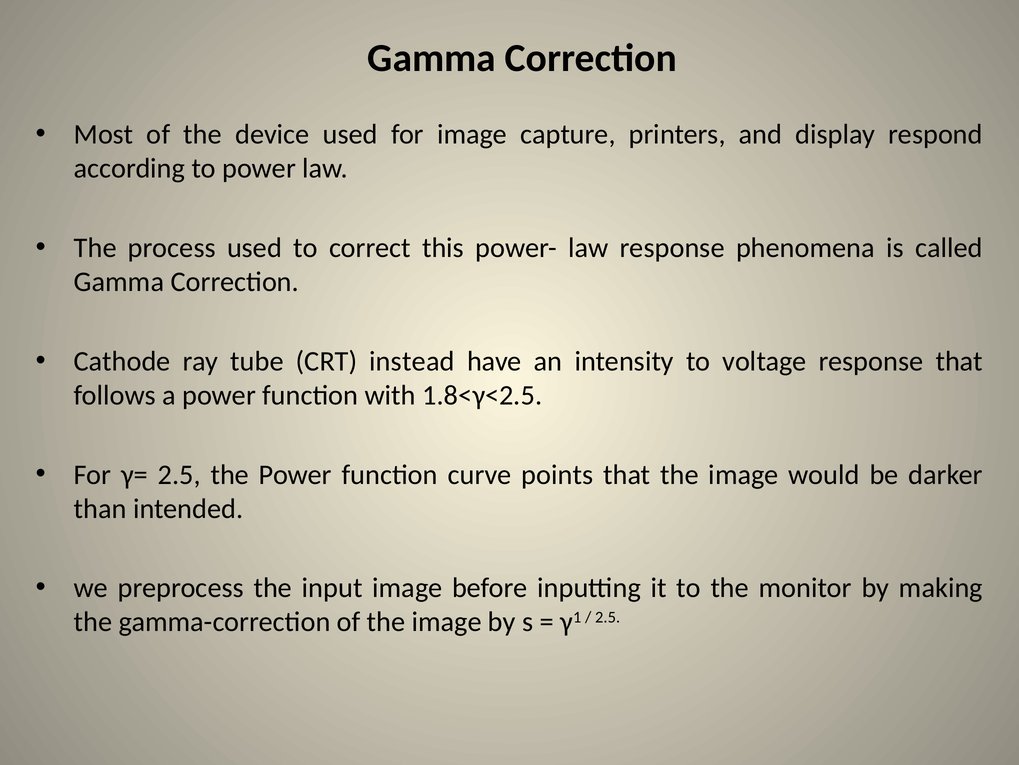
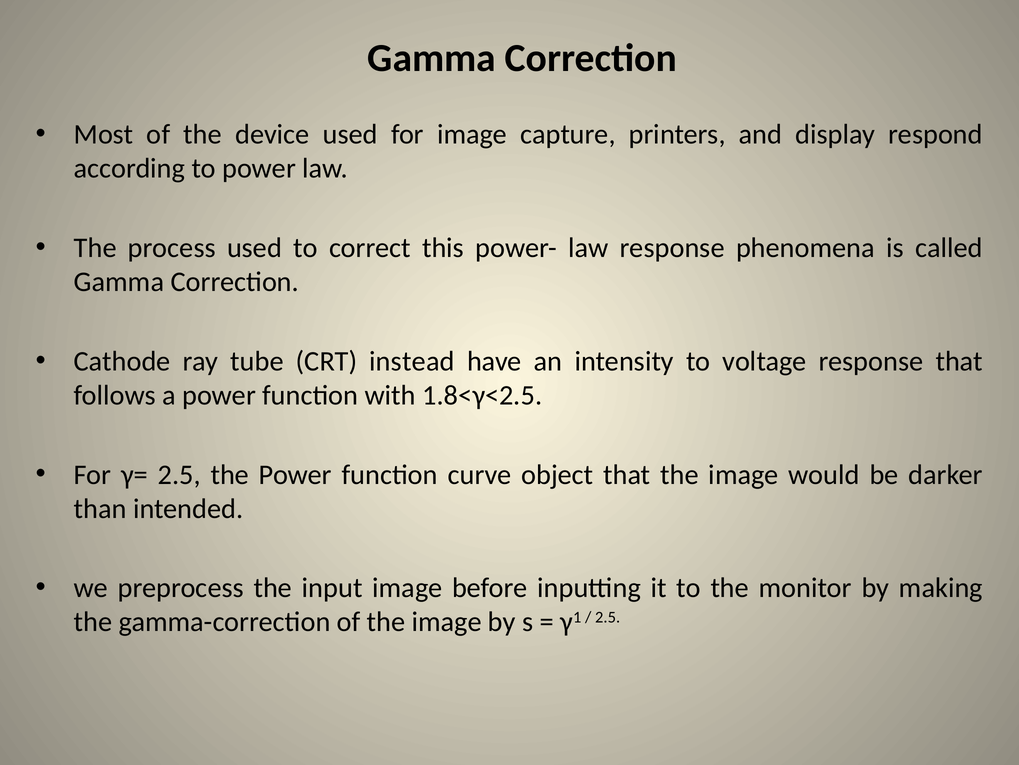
points: points -> object
